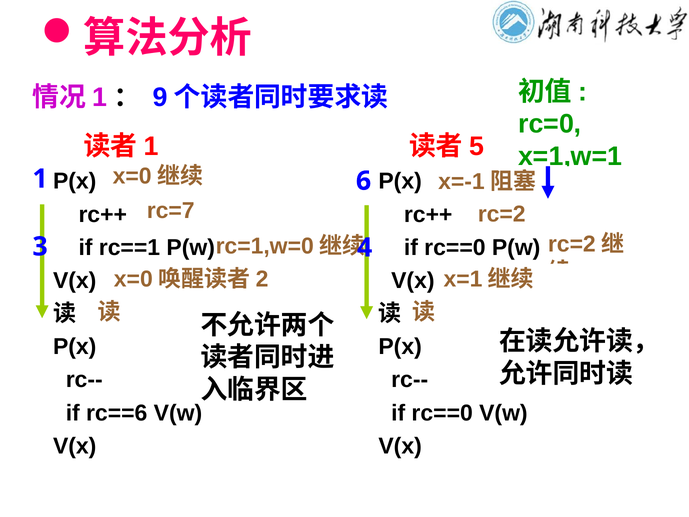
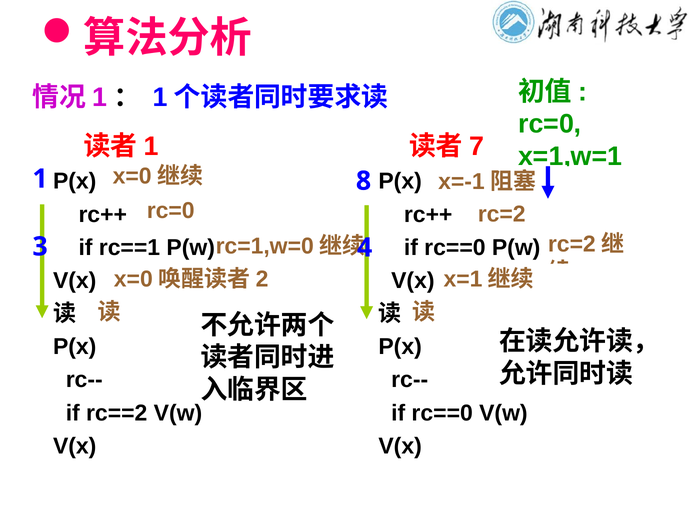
9 at (160, 97): 9 -> 1
5: 5 -> 7
6: 6 -> 8
rc=7 at (171, 210): rc=7 -> rc=0
rc==6: rc==6 -> rc==2
